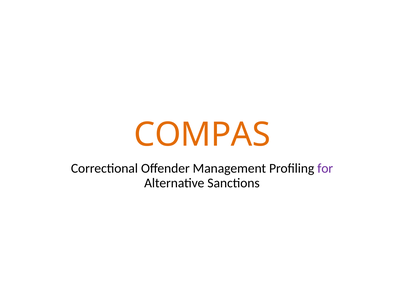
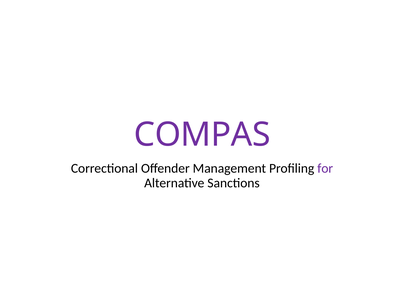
COMPAS colour: orange -> purple
